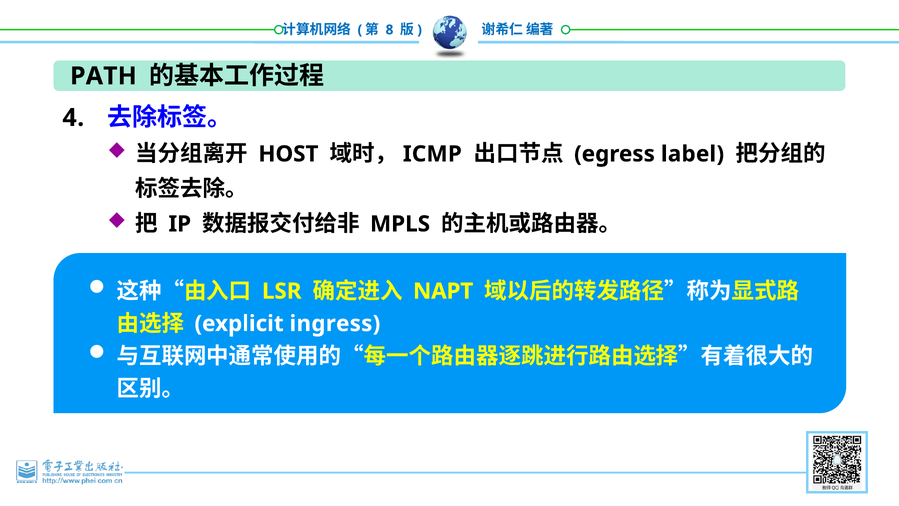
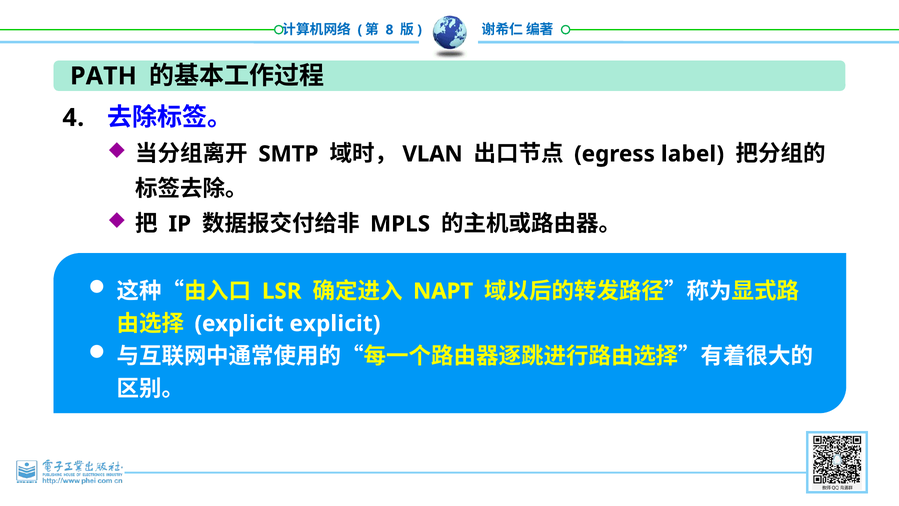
HOST: HOST -> SMTP
ICMP: ICMP -> VLAN
explicit ingress: ingress -> explicit
